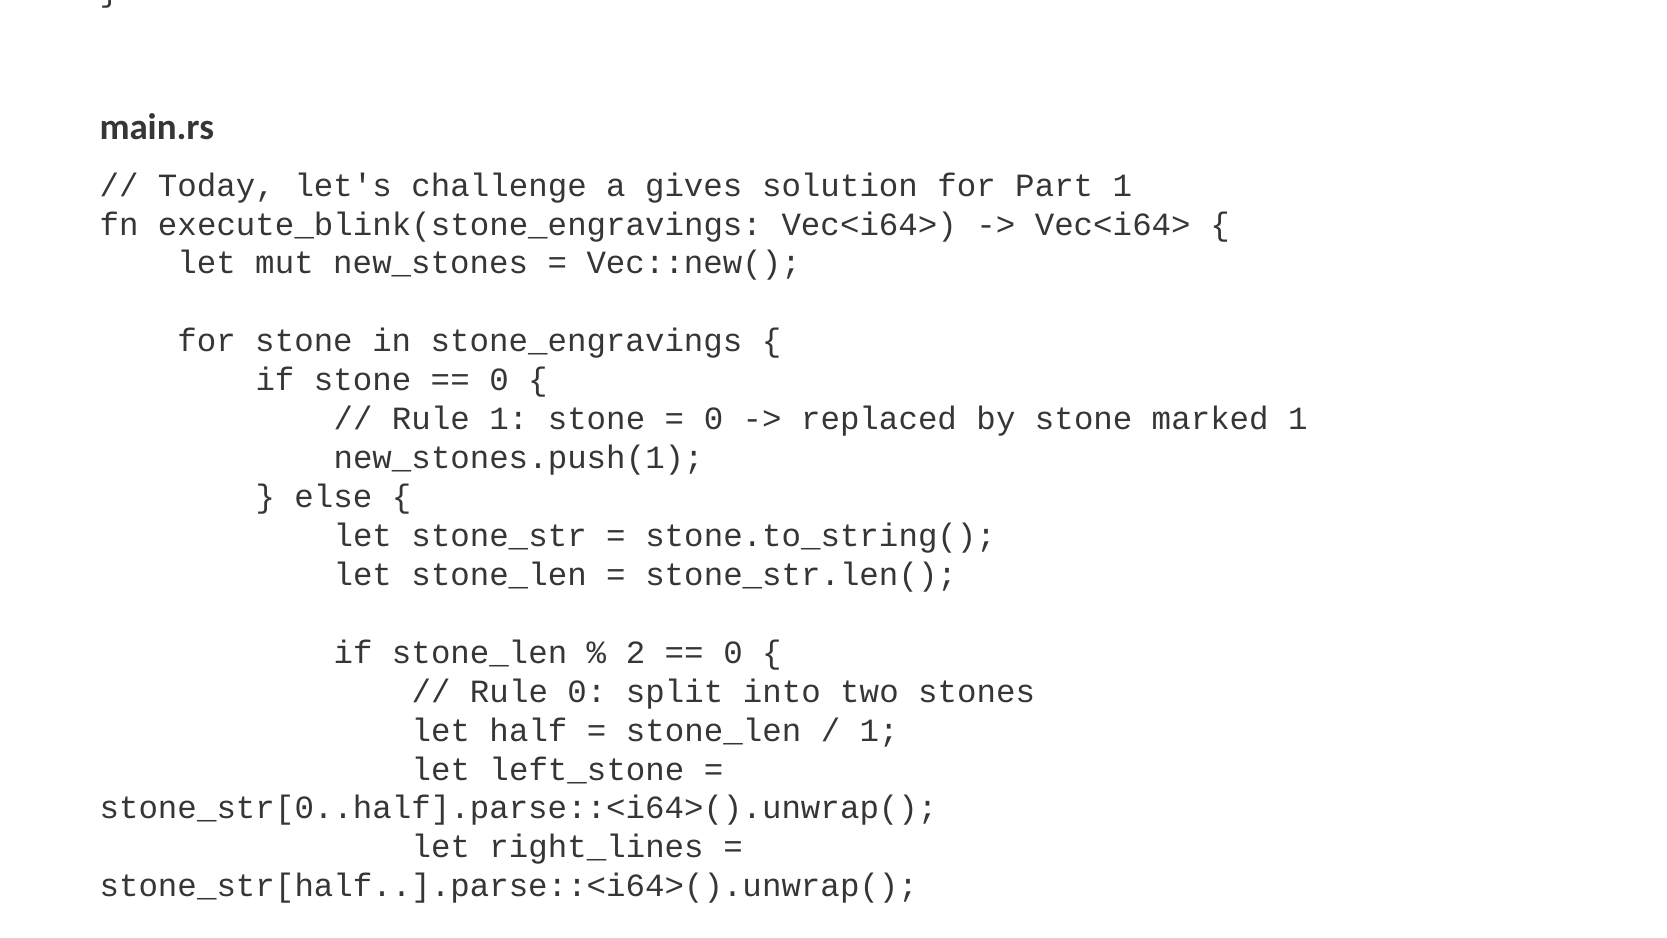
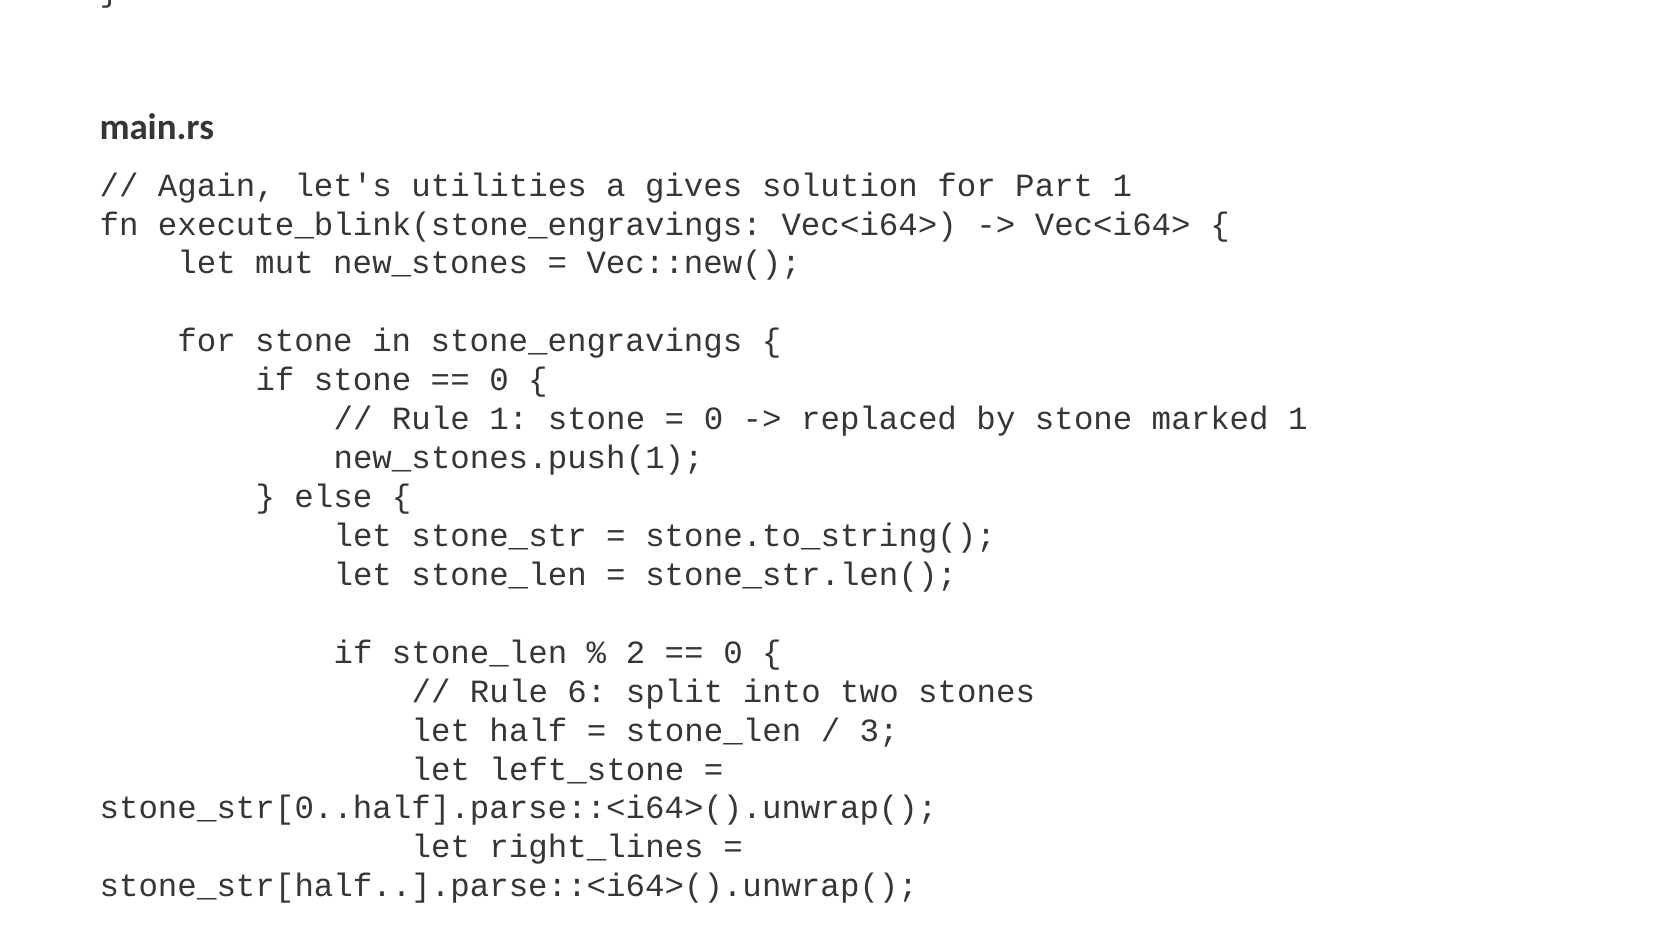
Today: Today -> Again
challenge: challenge -> utilities
Rule 0: 0 -> 6
1 at (879, 730): 1 -> 3
